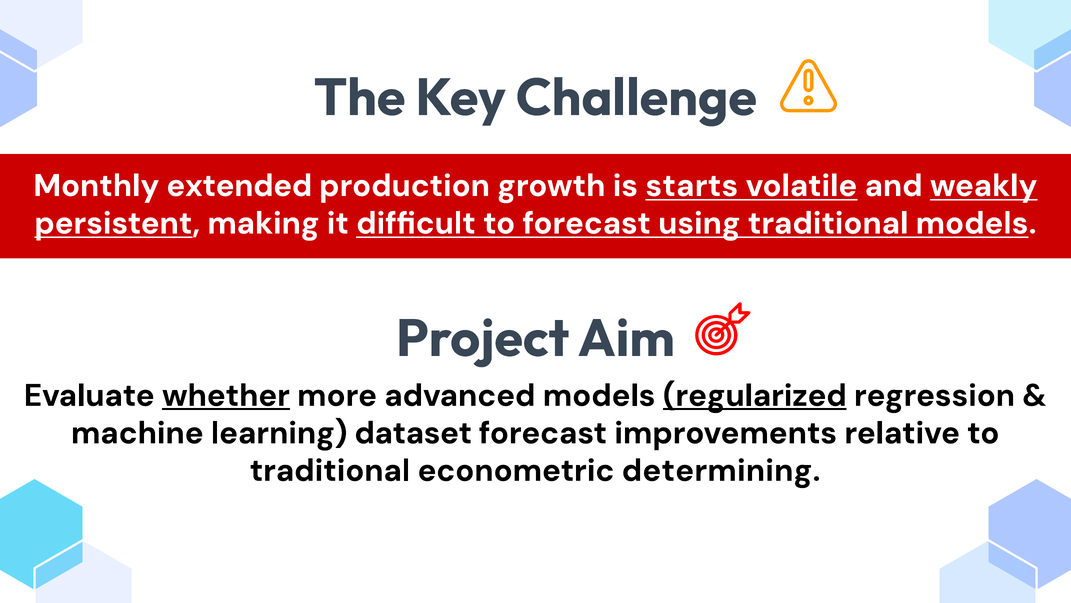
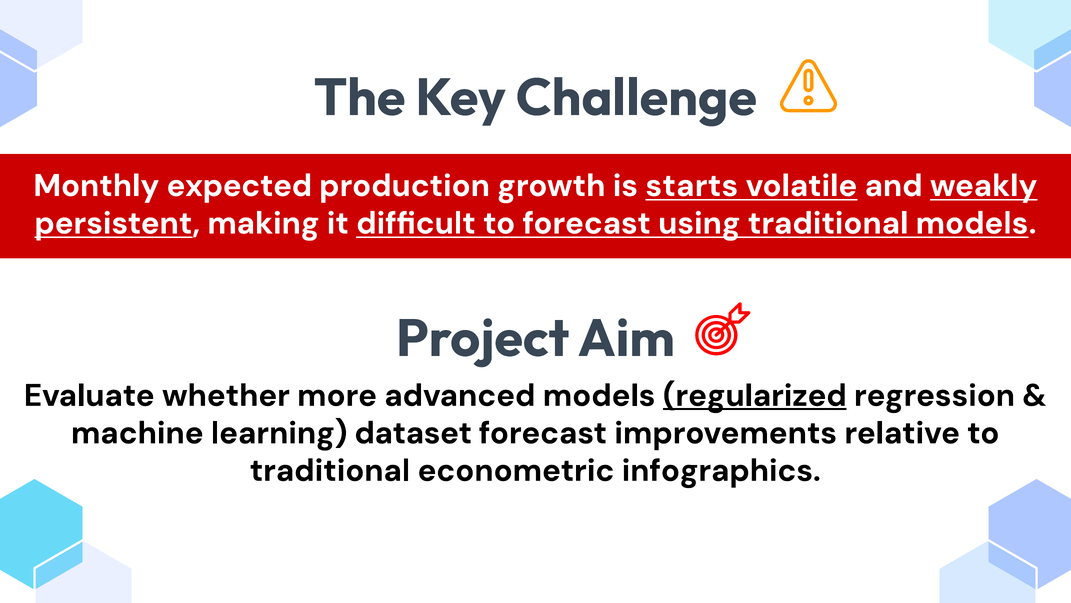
extended: extended -> expected
whether underline: present -> none
determining: determining -> infographics
